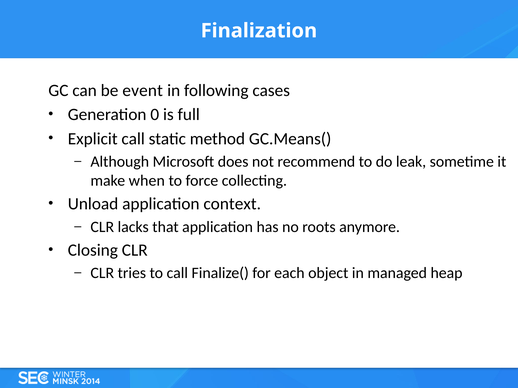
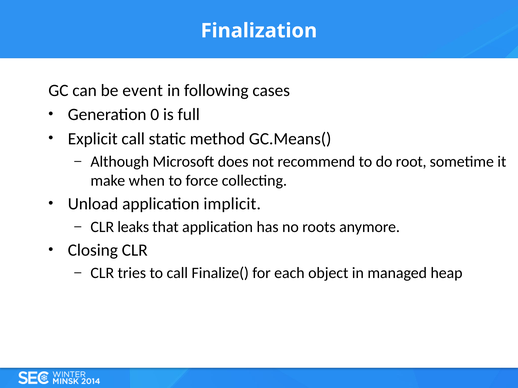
leak: leak -> root
context: context -> implicit
lacks: lacks -> leaks
